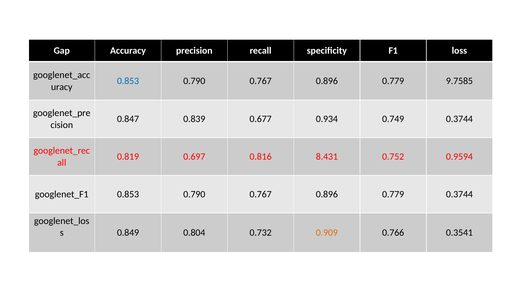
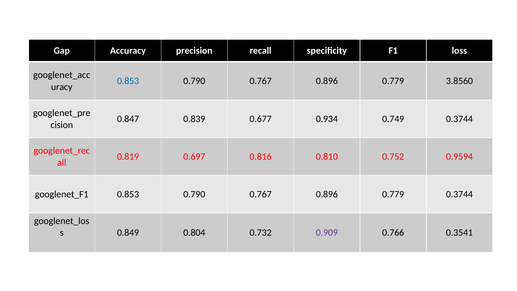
9.7585: 9.7585 -> 3.8560
8.431: 8.431 -> 0.810
0.909 colour: orange -> purple
